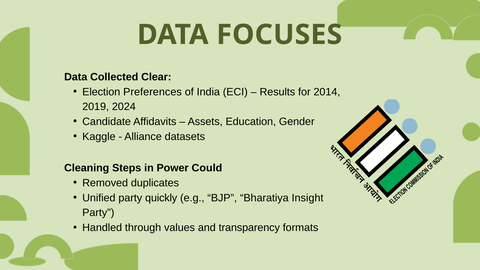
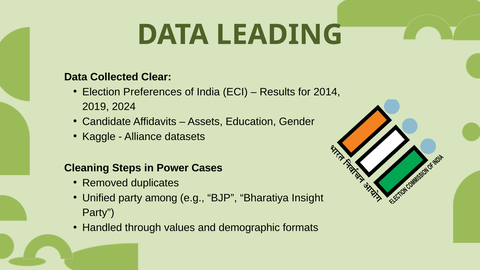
FOCUSES: FOCUSES -> LEADING
Could: Could -> Cases
quickly: quickly -> among
transparency: transparency -> demographic
